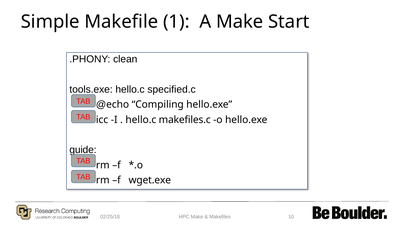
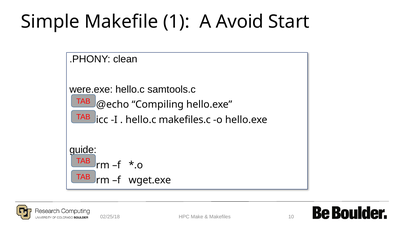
A Make: Make -> Avoid
tools.exe: tools.exe -> were.exe
specified.c: specified.c -> samtools.c
